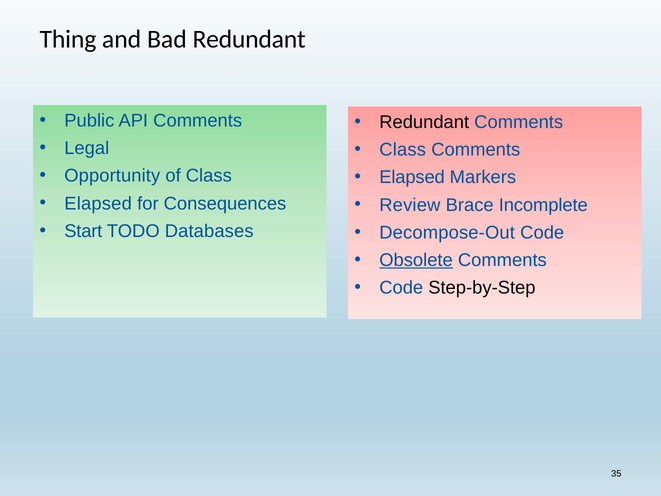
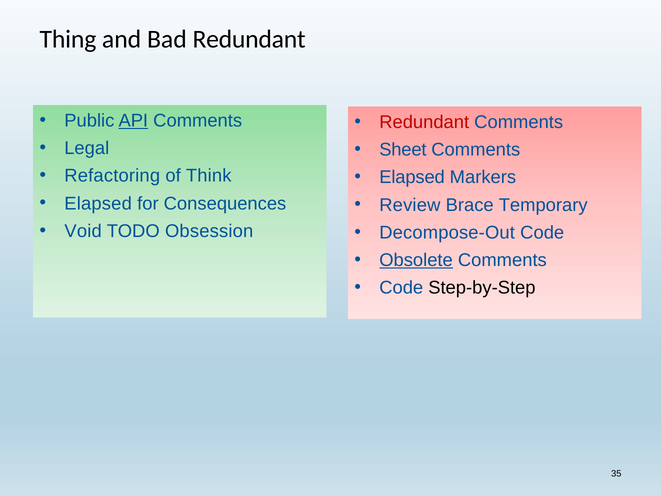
API underline: none -> present
Redundant at (424, 122) colour: black -> red
Class at (403, 150): Class -> Sheet
Opportunity: Opportunity -> Refactoring
of Class: Class -> Think
Incomplete: Incomplete -> Temporary
Start: Start -> Void
Databases: Databases -> Obsession
